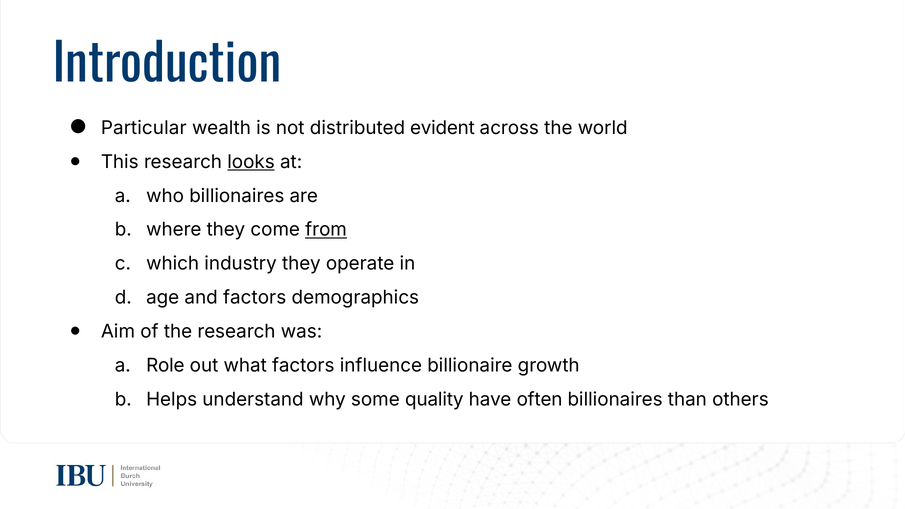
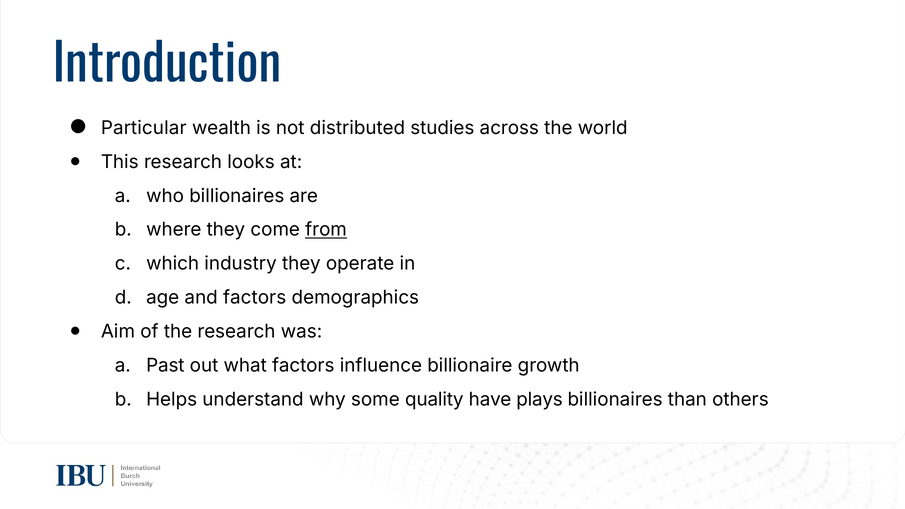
evident: evident -> studies
looks underline: present -> none
Role: Role -> Past
often: often -> plays
